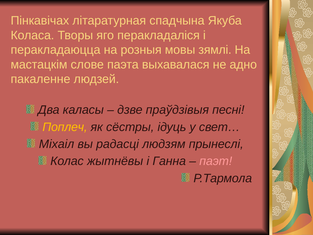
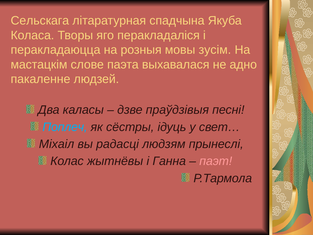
Пінкавічах: Пінкавічах -> Сельскага
зямлі: зямлі -> зусім
Поплеч colour: yellow -> light blue
